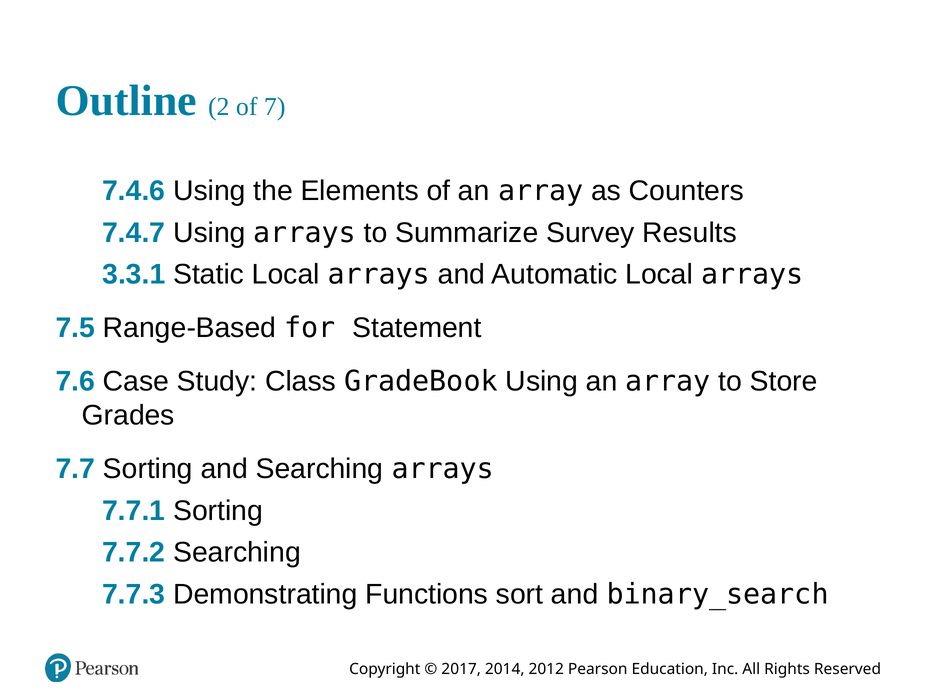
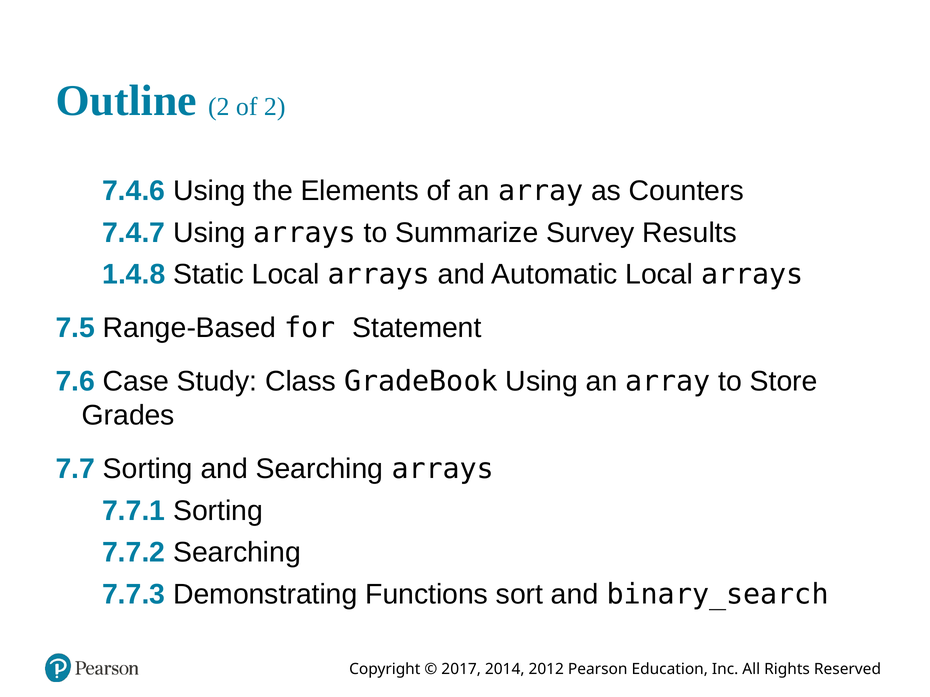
of 7: 7 -> 2
3.3.1: 3.3.1 -> 1.4.8
